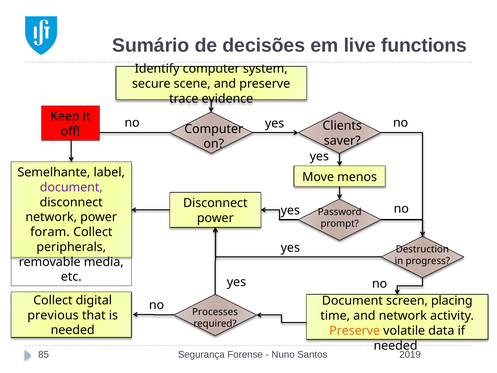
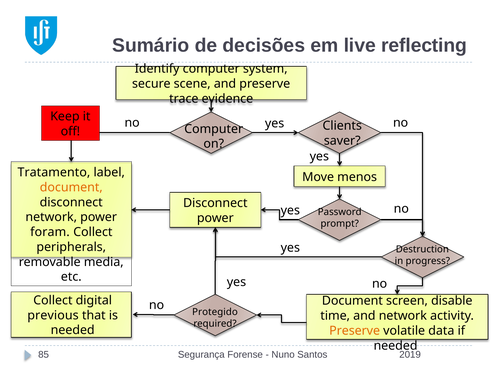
functions: functions -> reflecting
Semelhante: Semelhante -> Tratamento
document at (71, 187) colour: purple -> orange
placing: placing -> disable
Processes: Processes -> Protegido
